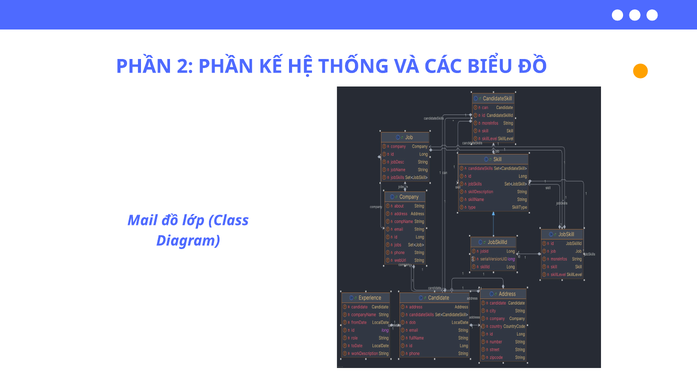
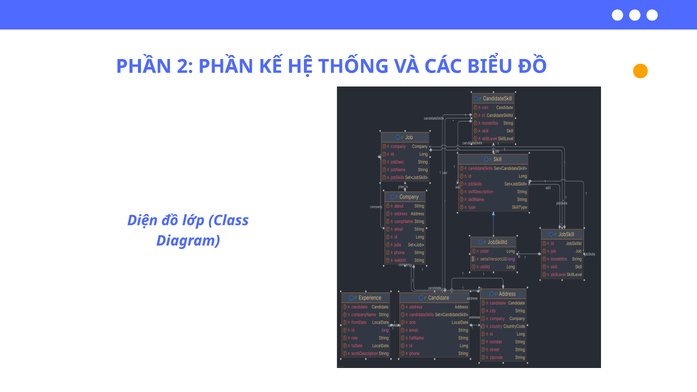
Mail: Mail -> Diện
